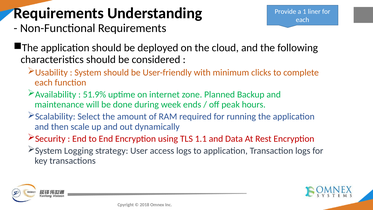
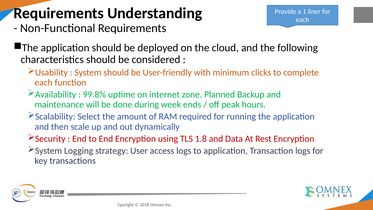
51.9%: 51.9% -> 99.8%
1.1: 1.1 -> 1.8
